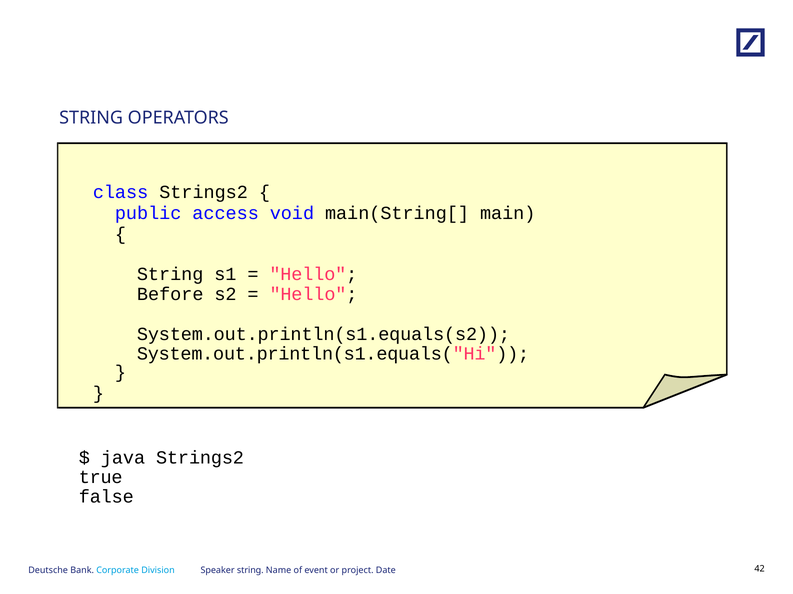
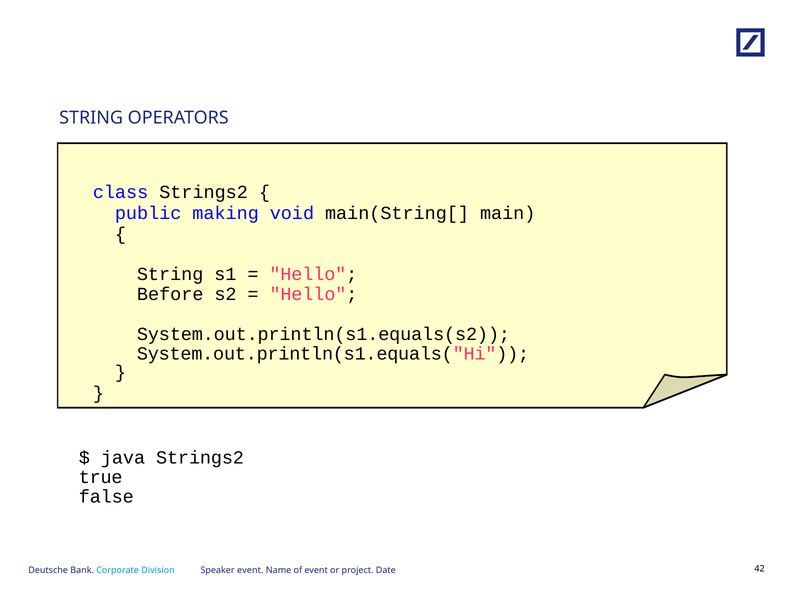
access: access -> making
Speaker string: string -> event
